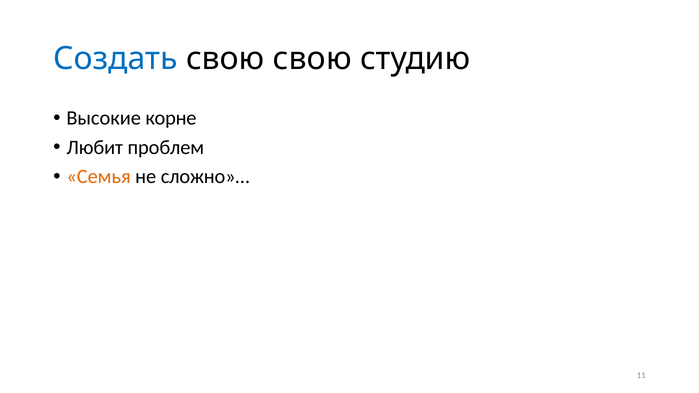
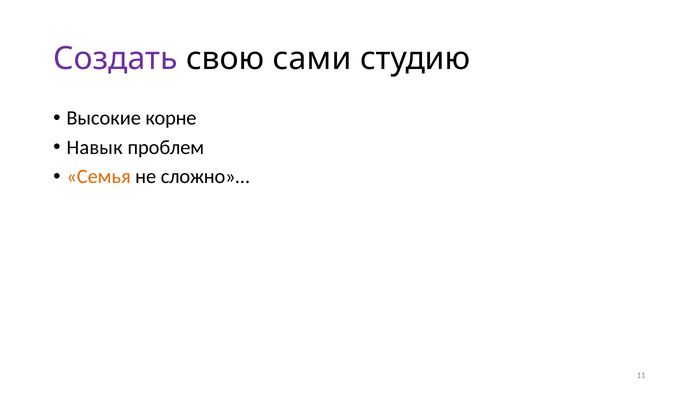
Создать colour: blue -> purple
свою свою: свою -> сами
Любит: Любит -> Навык
